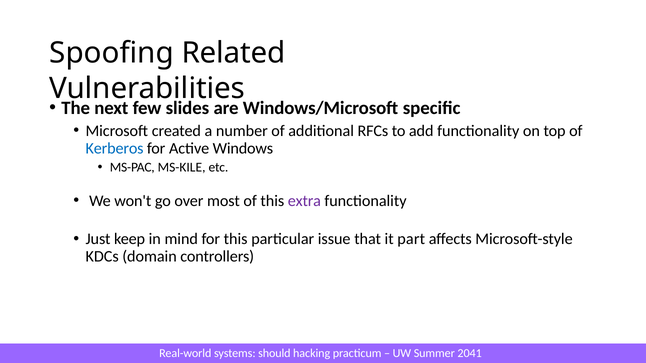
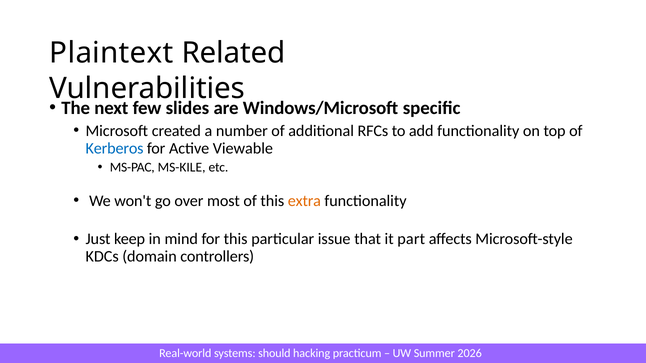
Spoofing: Spoofing -> Plaintext
Windows: Windows -> Viewable
extra colour: purple -> orange
2041: 2041 -> 2026
